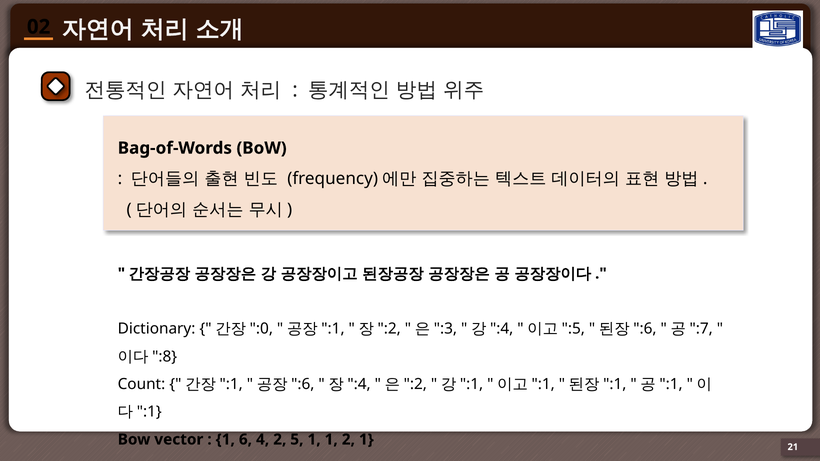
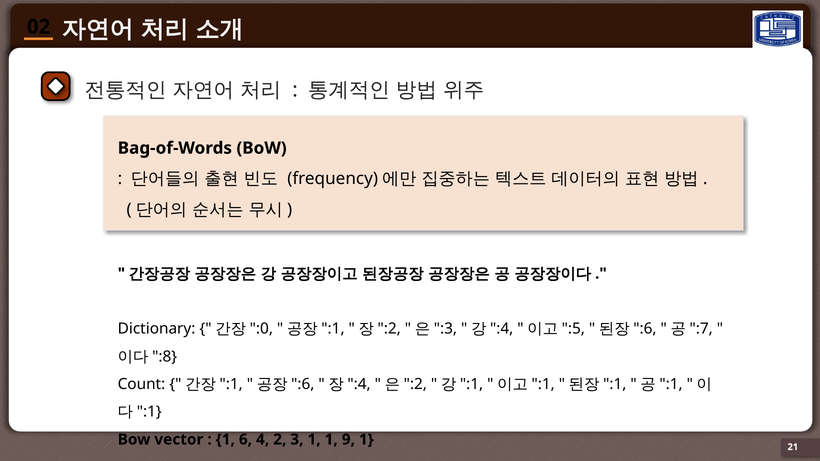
5: 5 -> 3
1 2: 2 -> 9
